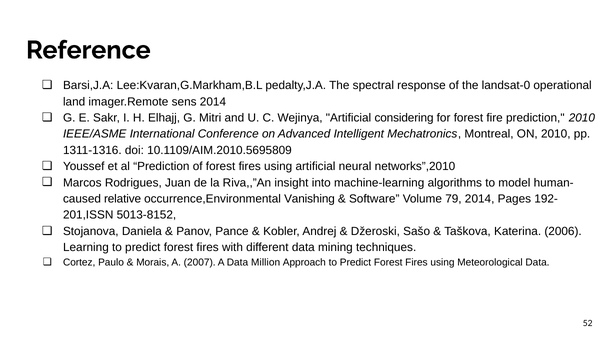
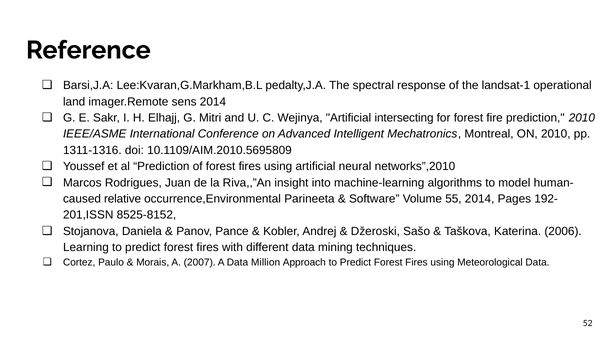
landsat-0: landsat-0 -> landsat-1
considering: considering -> intersecting
Vanishing: Vanishing -> Parineeta
79: 79 -> 55
5013-8152: 5013-8152 -> 8525-8152
